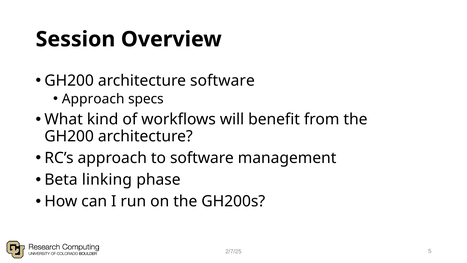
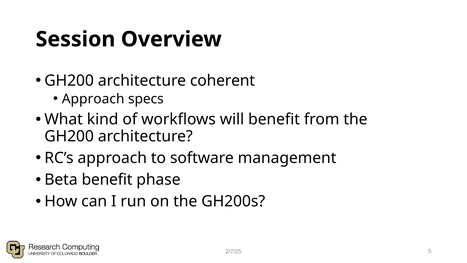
architecture software: software -> coherent
Beta linking: linking -> benefit
